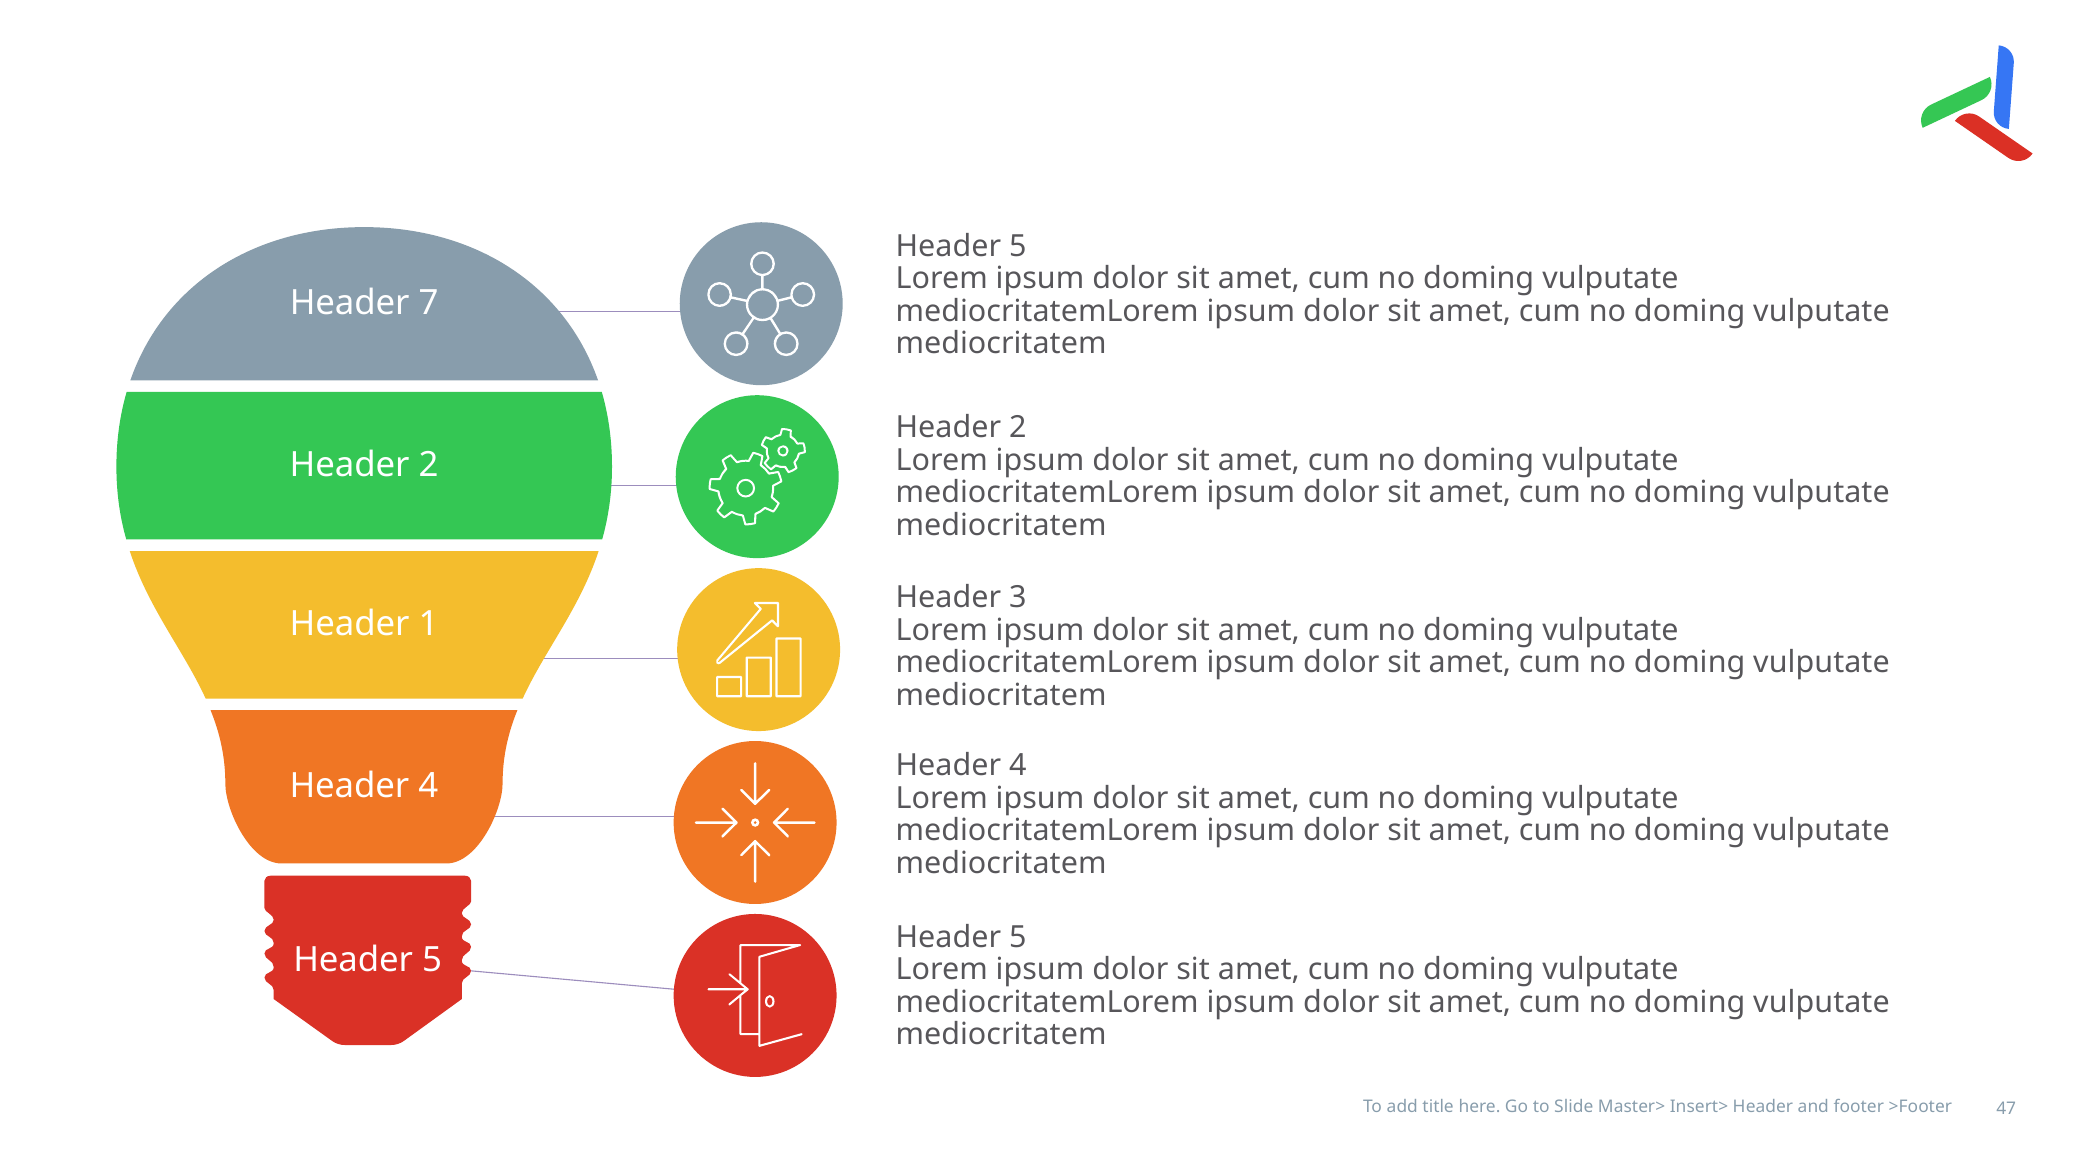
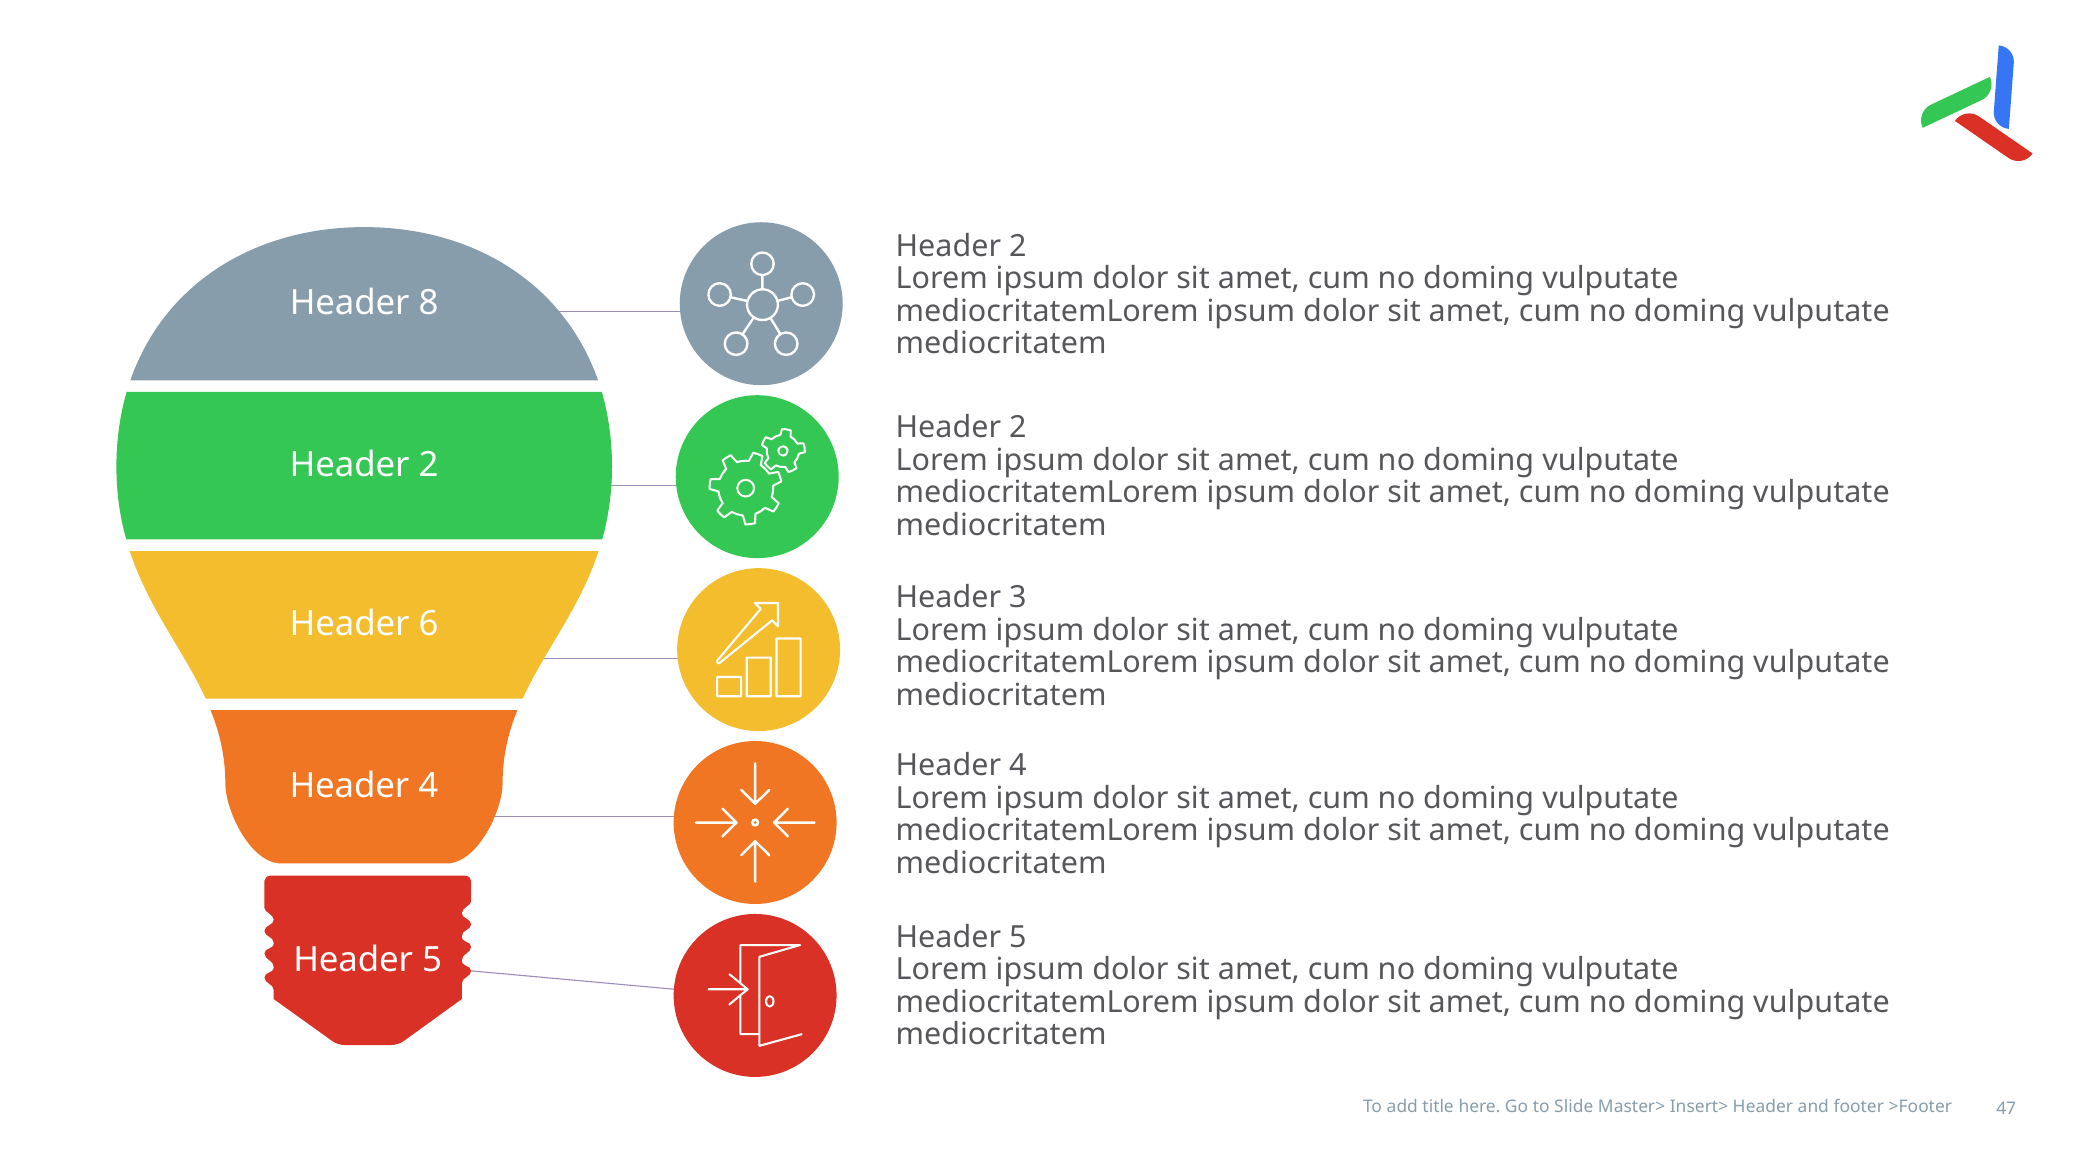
5 at (1018, 246): 5 -> 2
7: 7 -> 8
1: 1 -> 6
